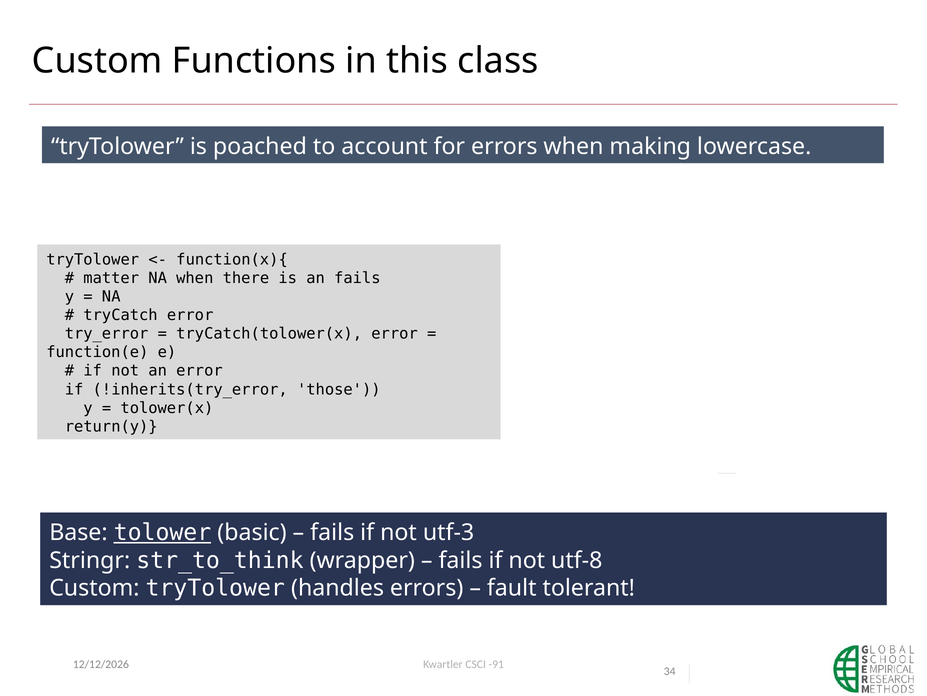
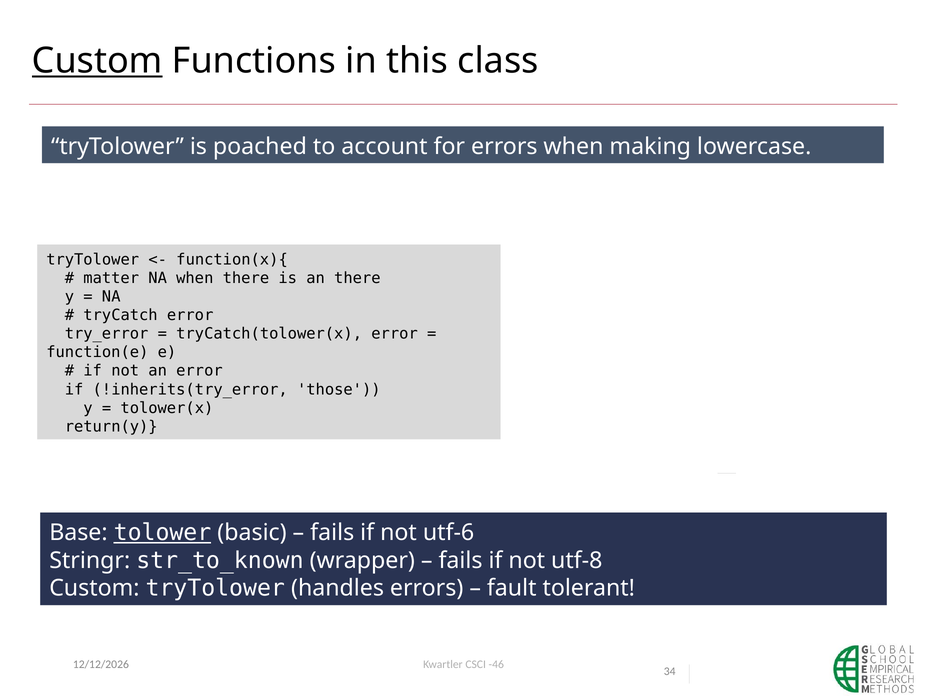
Custom at (97, 61) underline: none -> present
an fails: fails -> there
utf-3: utf-3 -> utf-6
str_to_think: str_to_think -> str_to_known
-91: -91 -> -46
